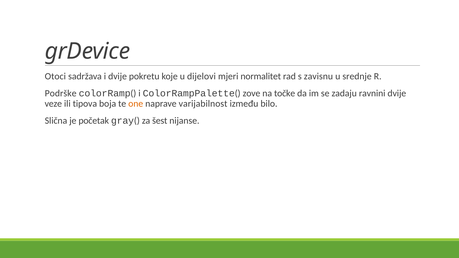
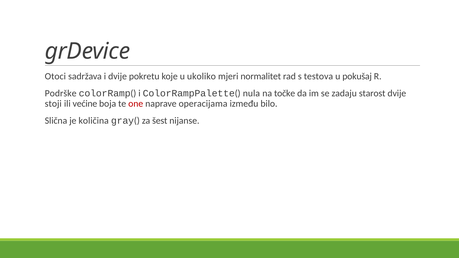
dijelovi: dijelovi -> ukoliko
zavisnu: zavisnu -> testova
srednje: srednje -> pokušaj
zove: zove -> nula
ravnini: ravnini -> starost
veze: veze -> stoji
tipova: tipova -> većine
one colour: orange -> red
varijabilnost: varijabilnost -> operacijama
početak: početak -> količina
